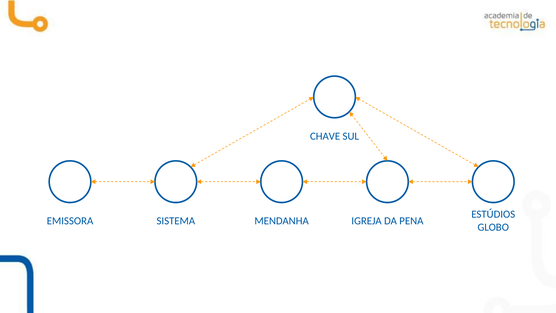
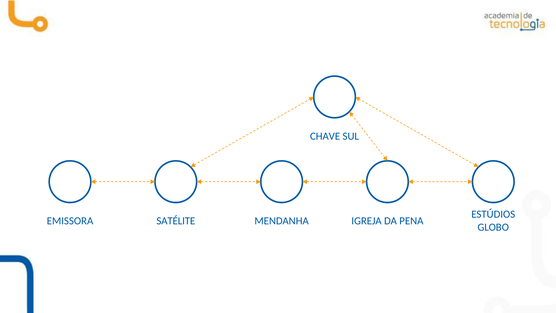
SISTEMA: SISTEMA -> SATÉLITE
